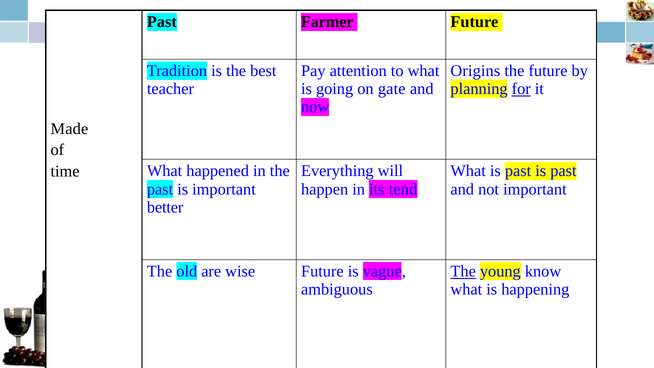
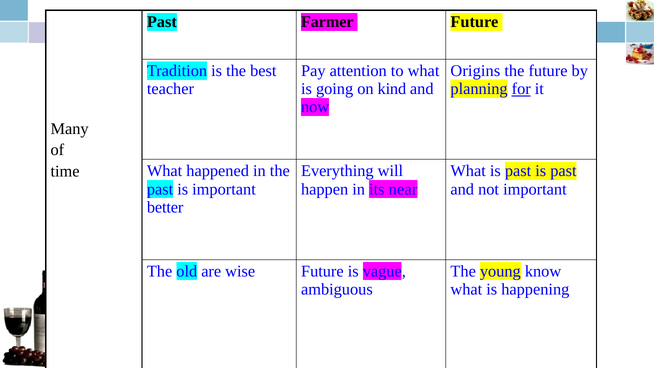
gate: gate -> kind
Made: Made -> Many
tend: tend -> near
The at (463, 271) underline: present -> none
